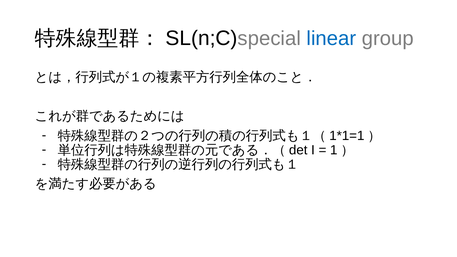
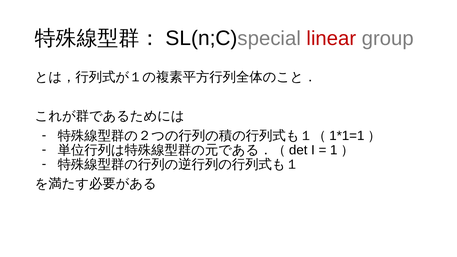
linear colour: blue -> red
